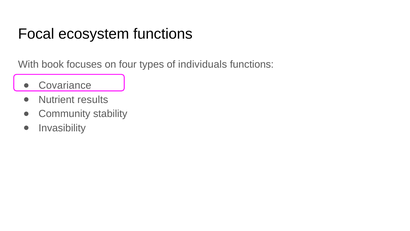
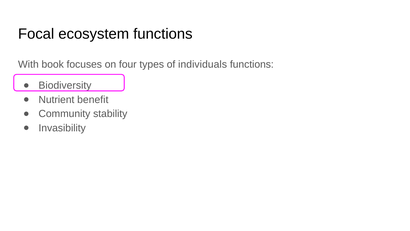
Covariance: Covariance -> Biodiversity
results: results -> benefit
